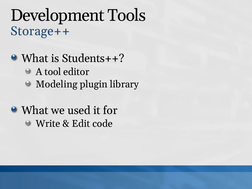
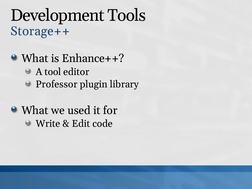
Students++: Students++ -> Enhance++
Modeling: Modeling -> Professor
